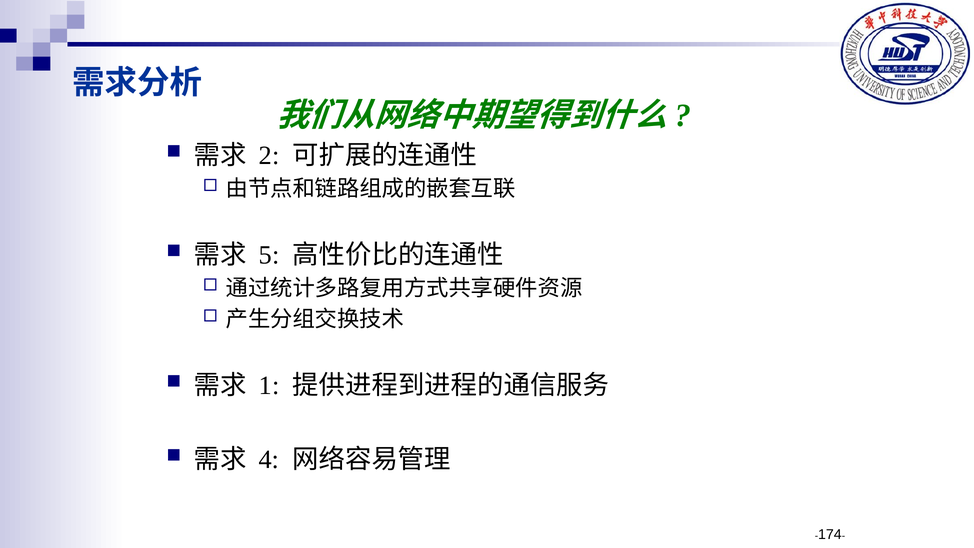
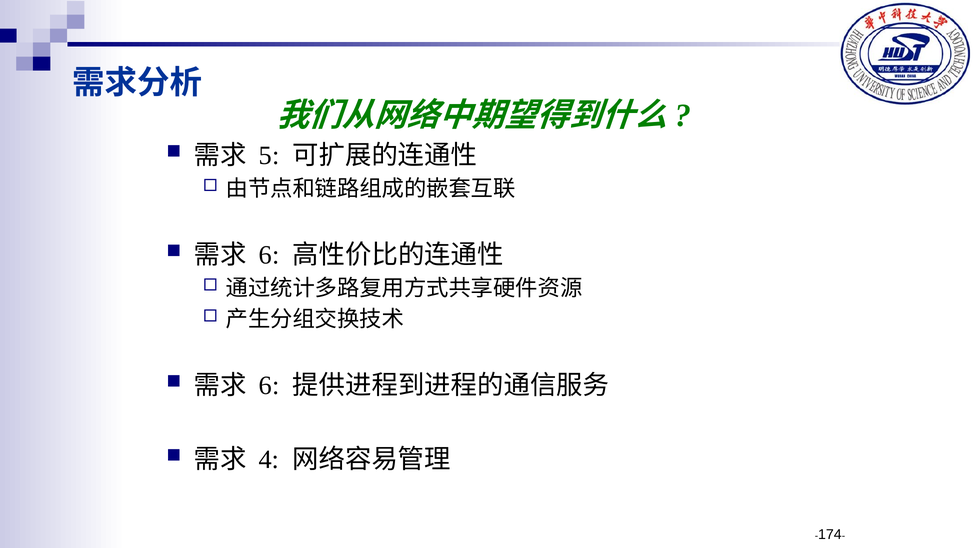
2: 2 -> 5
5 at (269, 255): 5 -> 6
1 at (269, 385): 1 -> 6
